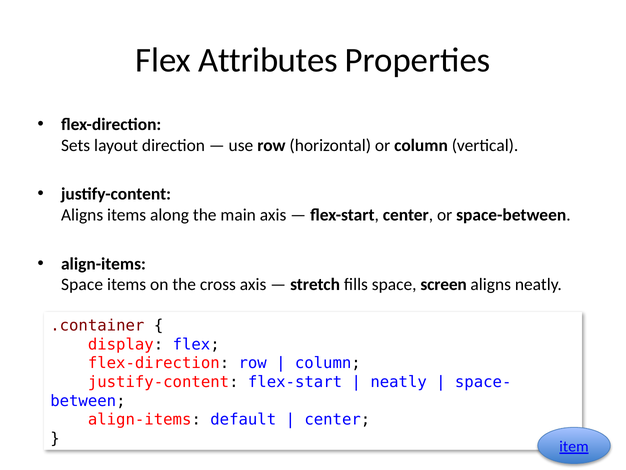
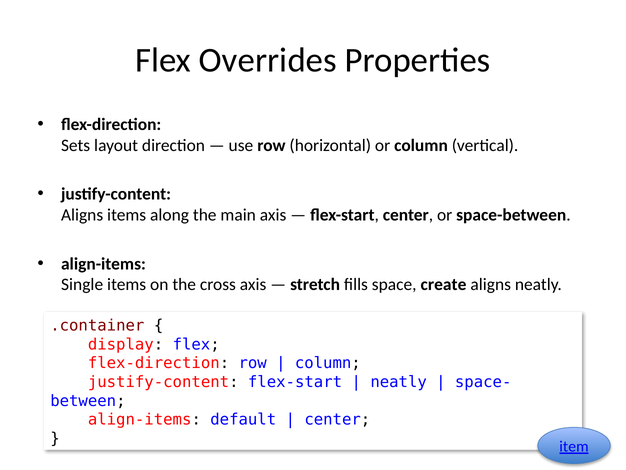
Attributes: Attributes -> Overrides
Space at (82, 284): Space -> Single
screen: screen -> create
